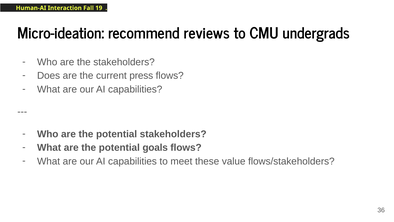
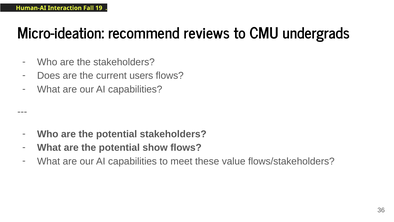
press: press -> users
goals: goals -> show
